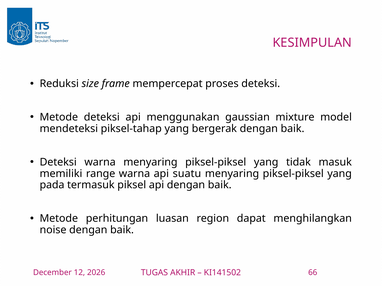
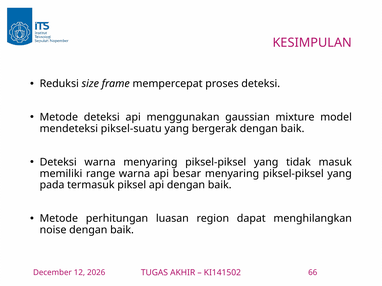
piksel-tahap: piksel-tahap -> piksel-suatu
suatu: suatu -> besar
